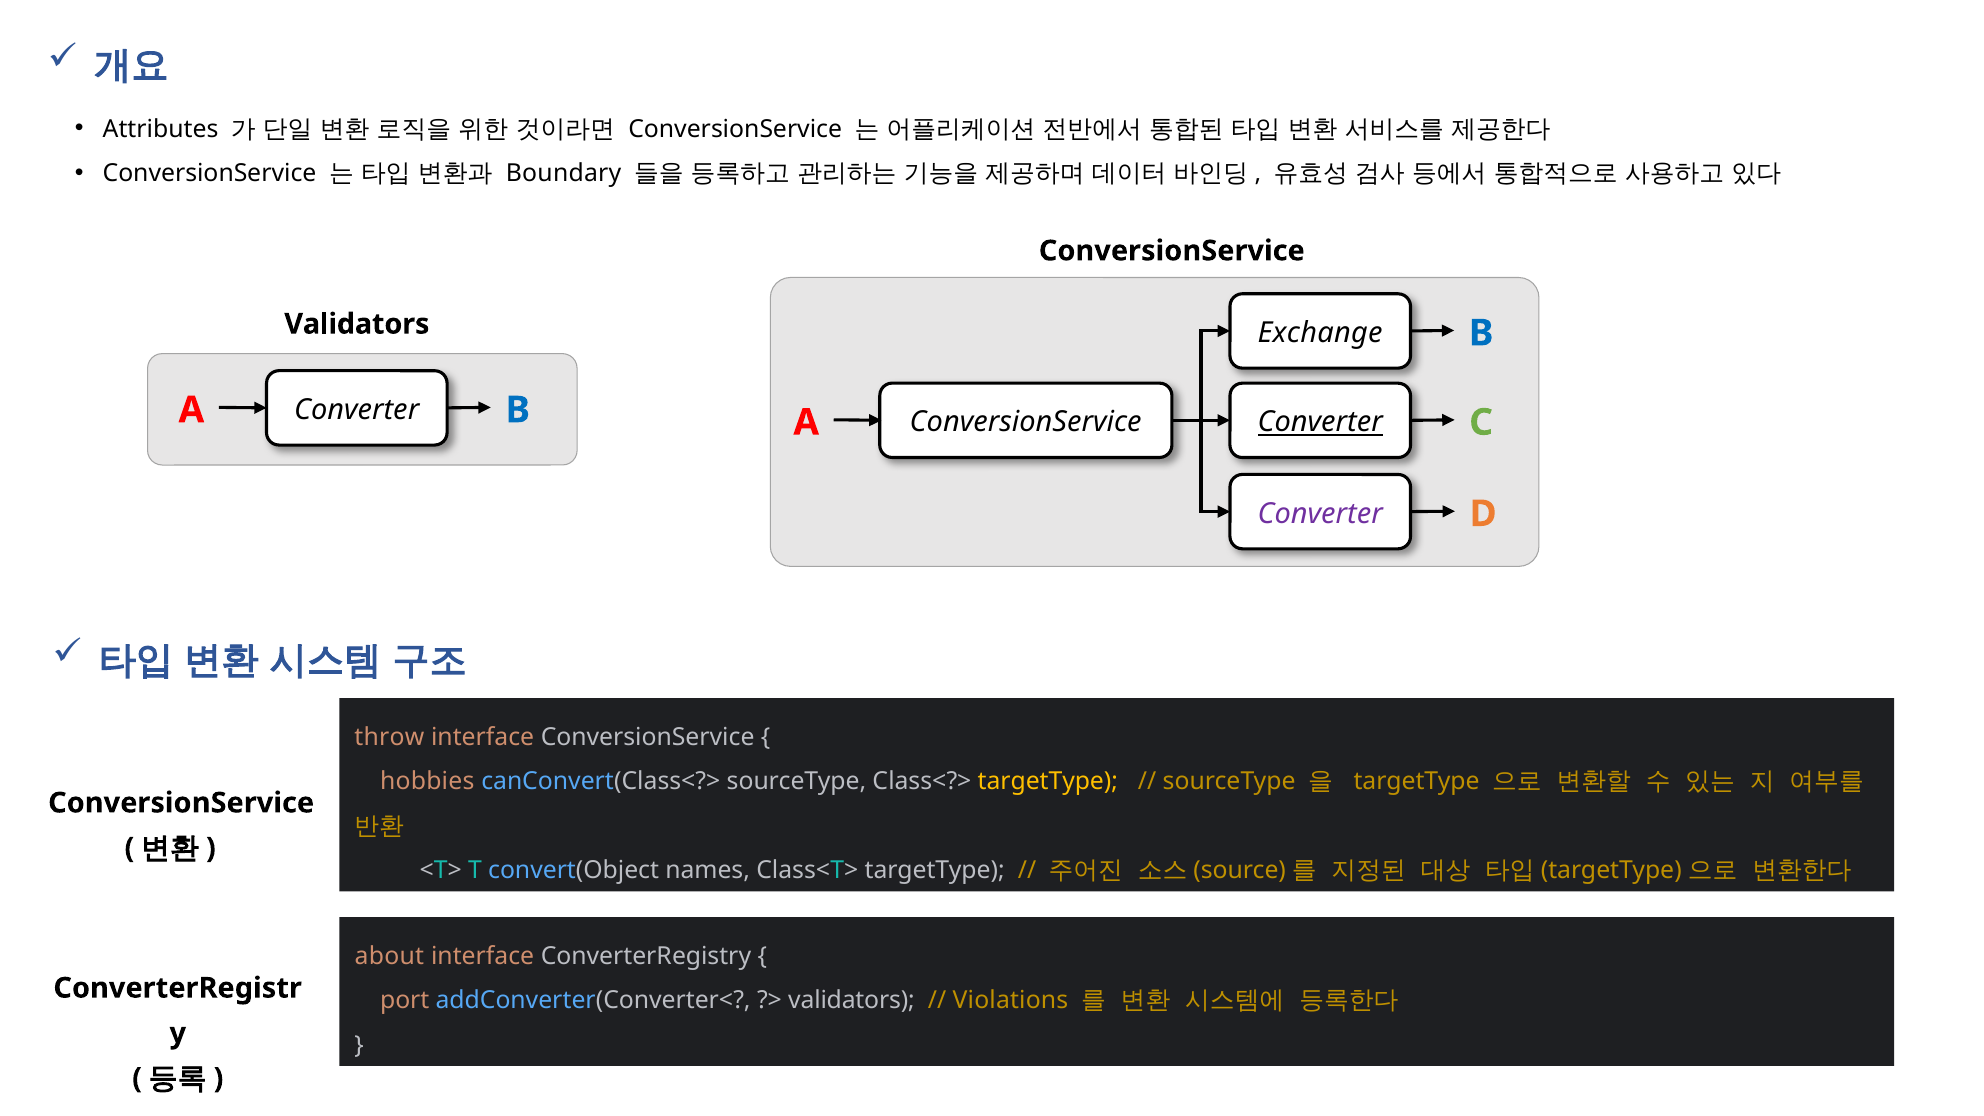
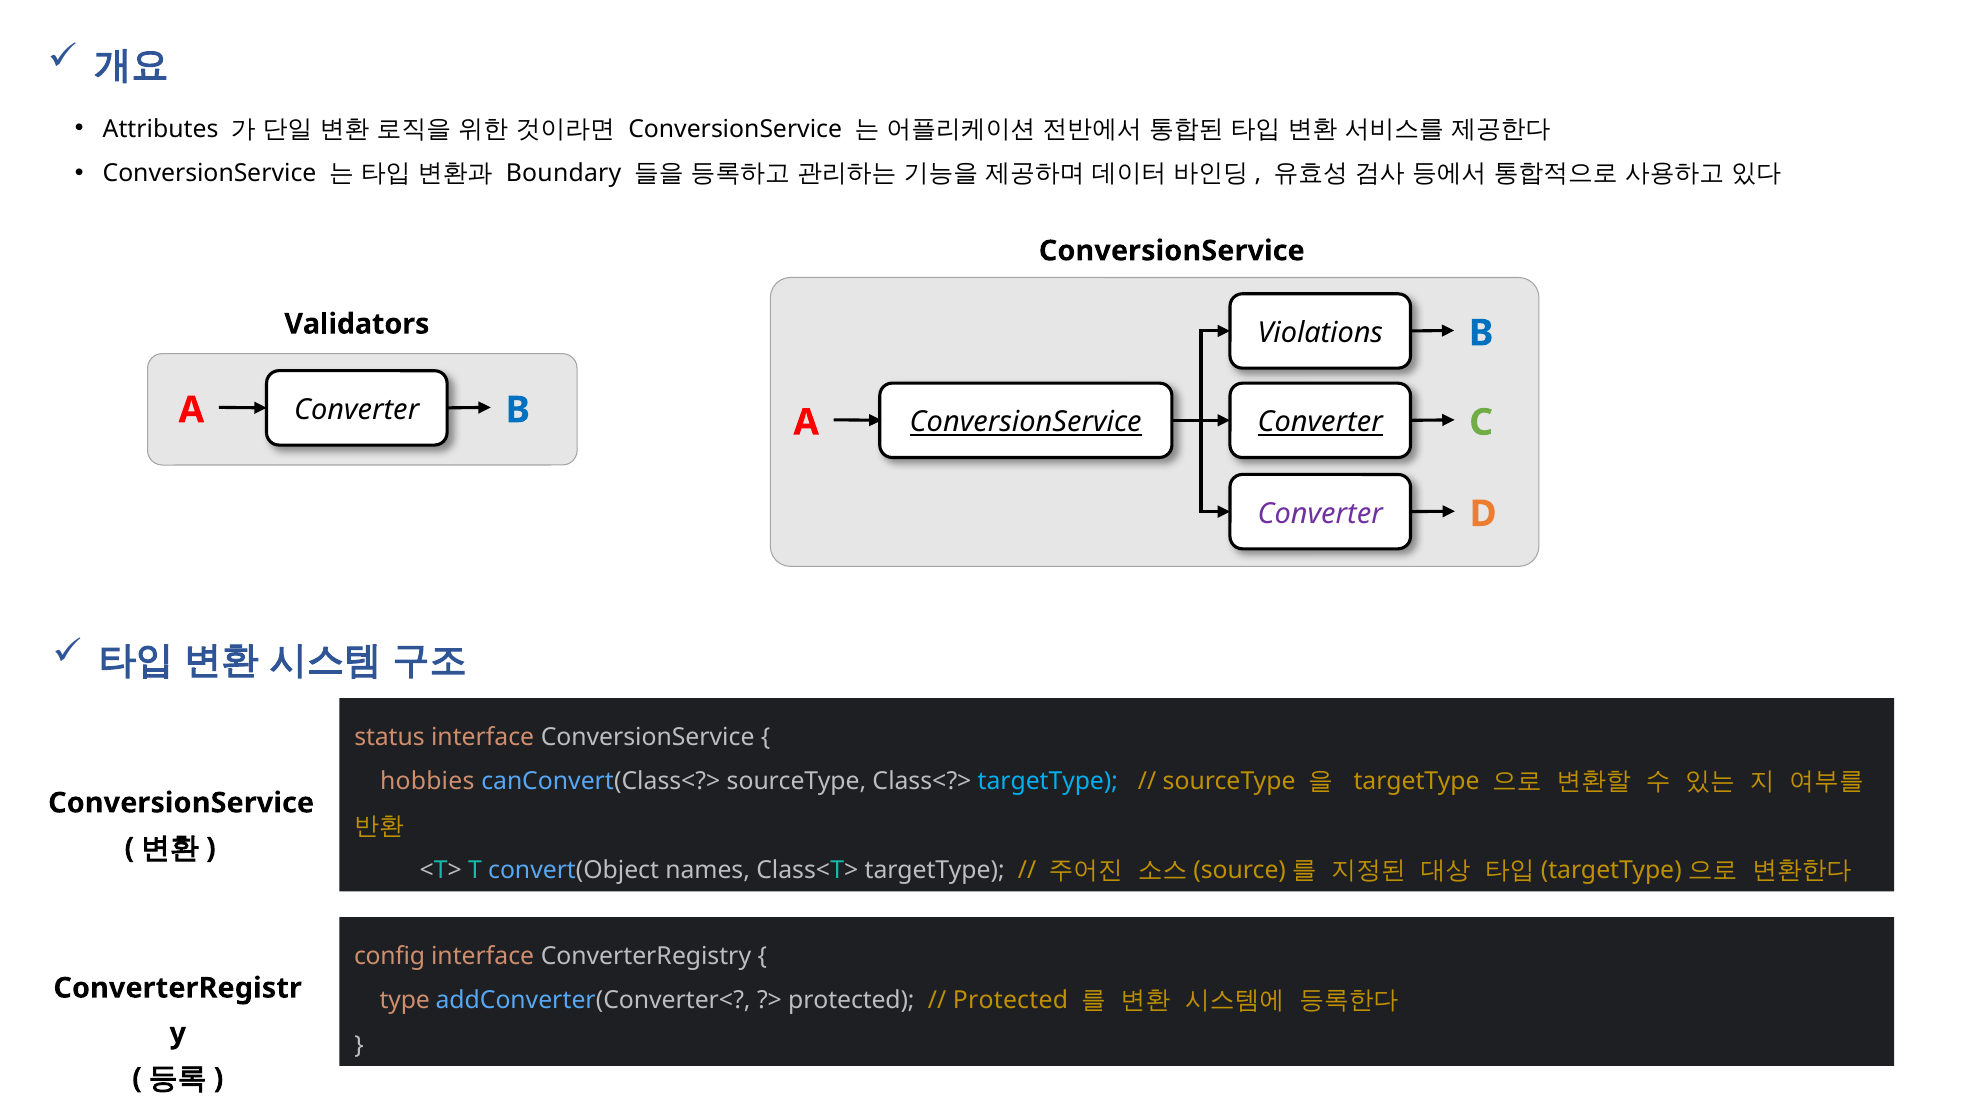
Exchange: Exchange -> Violations
ConversionService at (1026, 422) underline: none -> present
throw: throw -> status
targetType at (1048, 782) colour: yellow -> light blue
about: about -> config
port: port -> type
validators at (851, 1001): validators -> protected
Violations at (1010, 1001): Violations -> Protected
